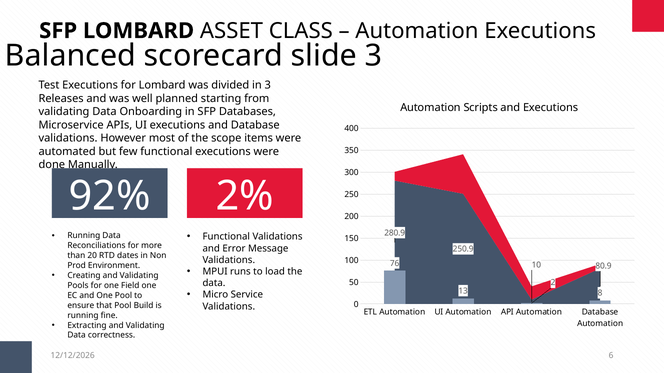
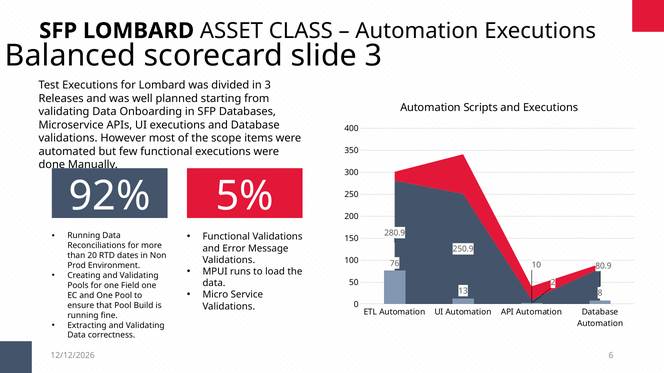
2%: 2% -> 5%
